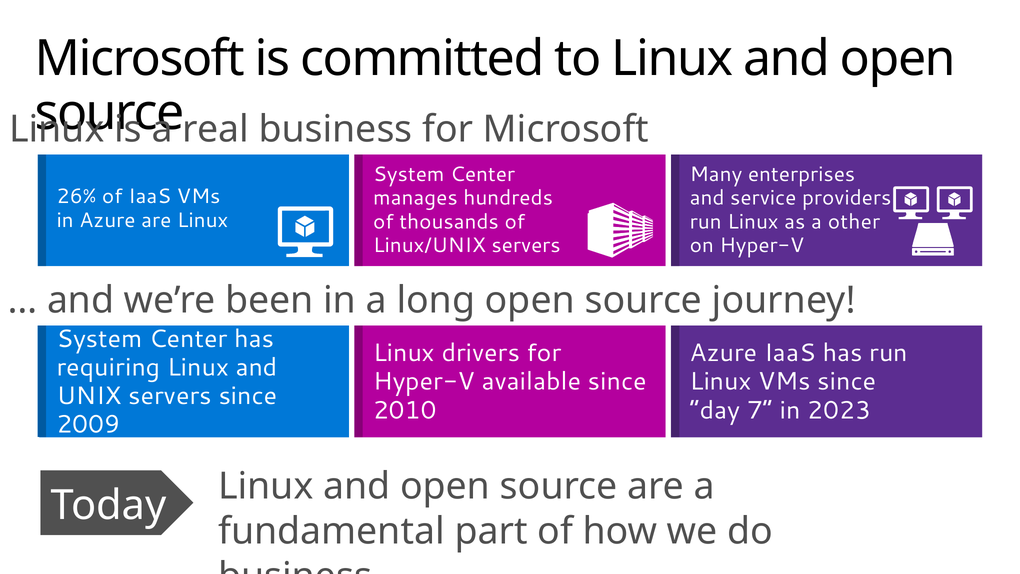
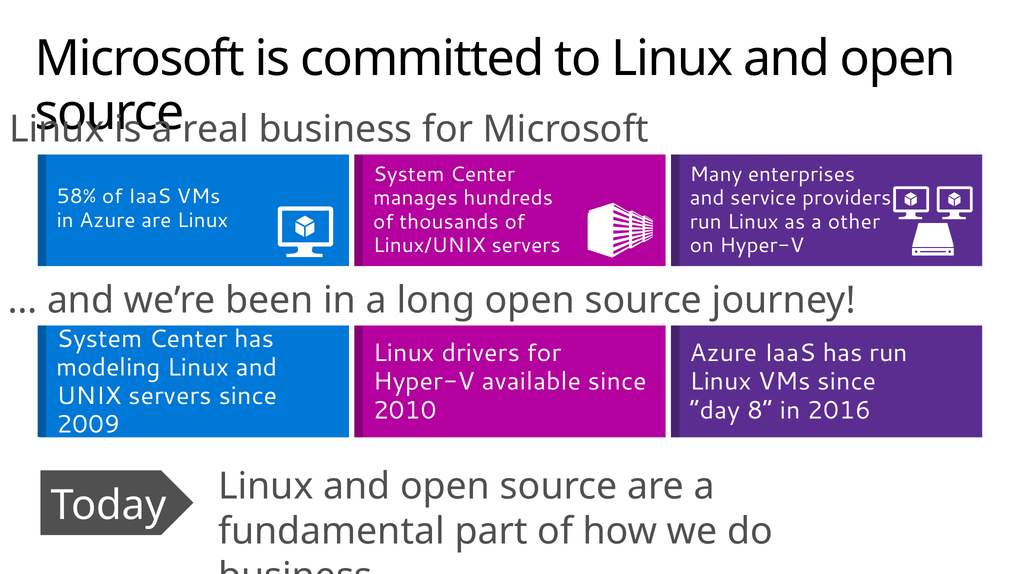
26%: 26% -> 58%
requiring: requiring -> modeling
7: 7 -> 8
2023: 2023 -> 2016
